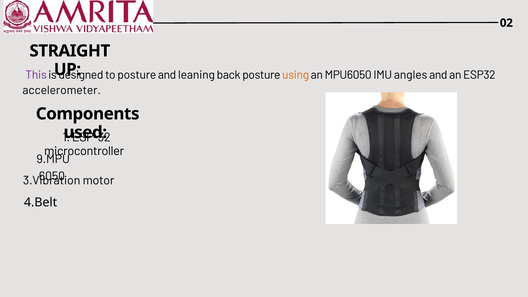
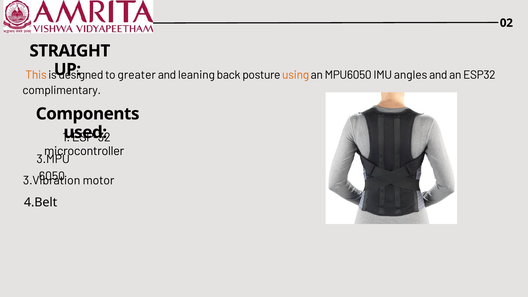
This colour: purple -> orange
to posture: posture -> greater
accelerometer: accelerometer -> complimentary
9.MPU: 9.MPU -> 3.MPU
